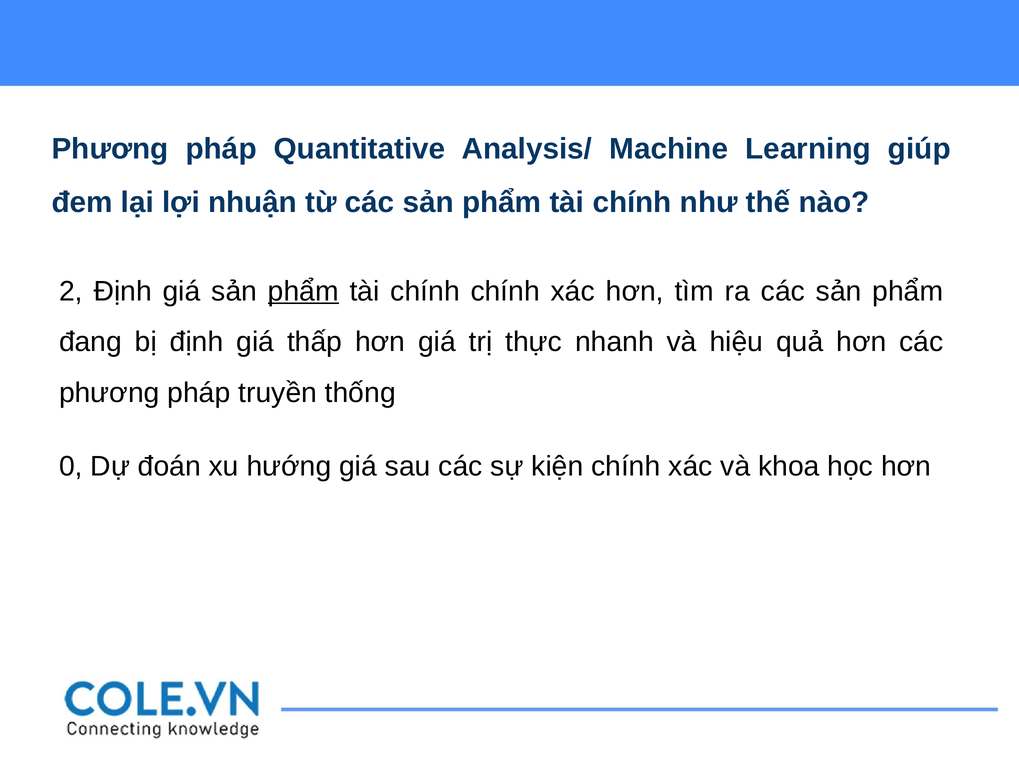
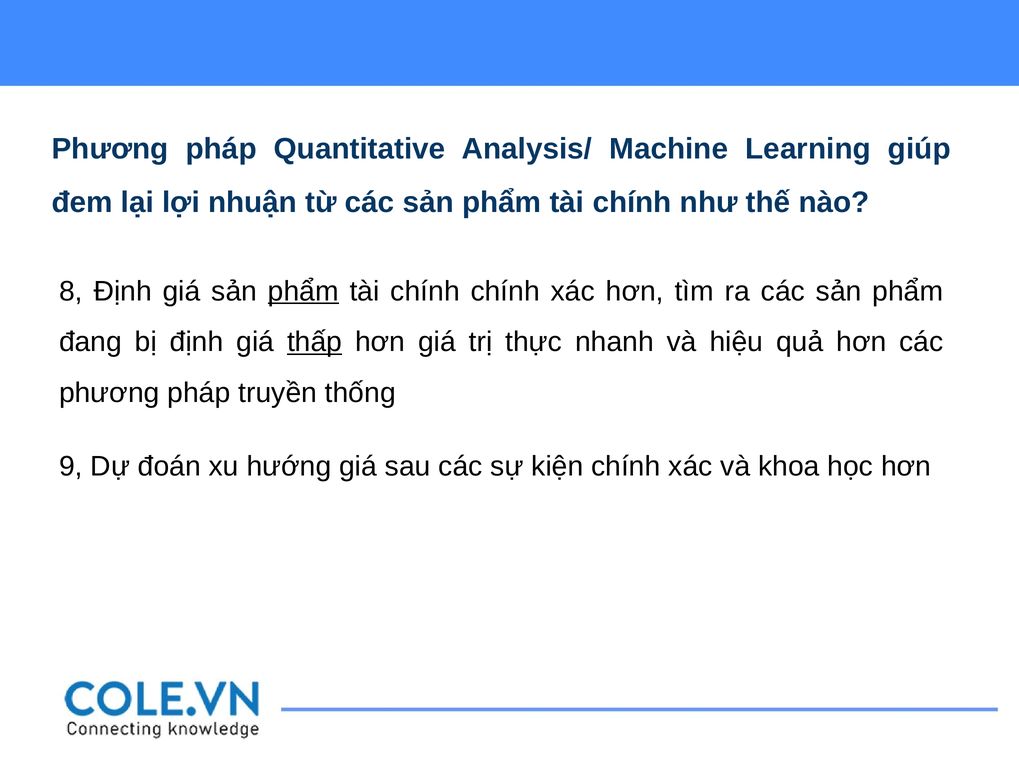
2: 2 -> 8
thấp underline: none -> present
0: 0 -> 9
